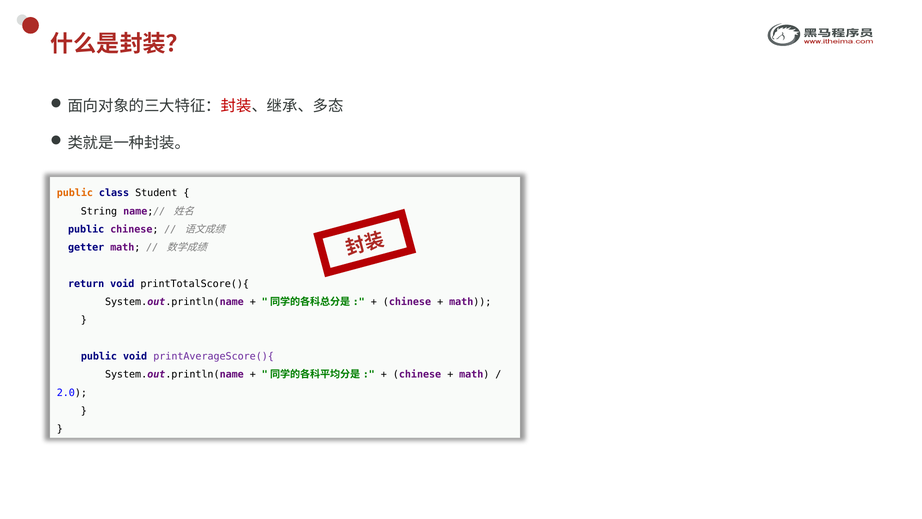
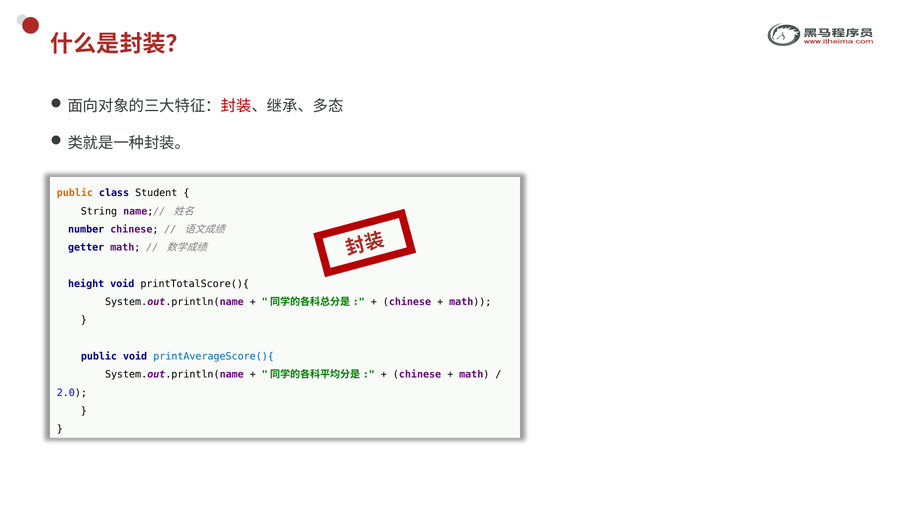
public at (86, 229): public -> number
return: return -> height
printAverageScore(){ colour: purple -> blue
